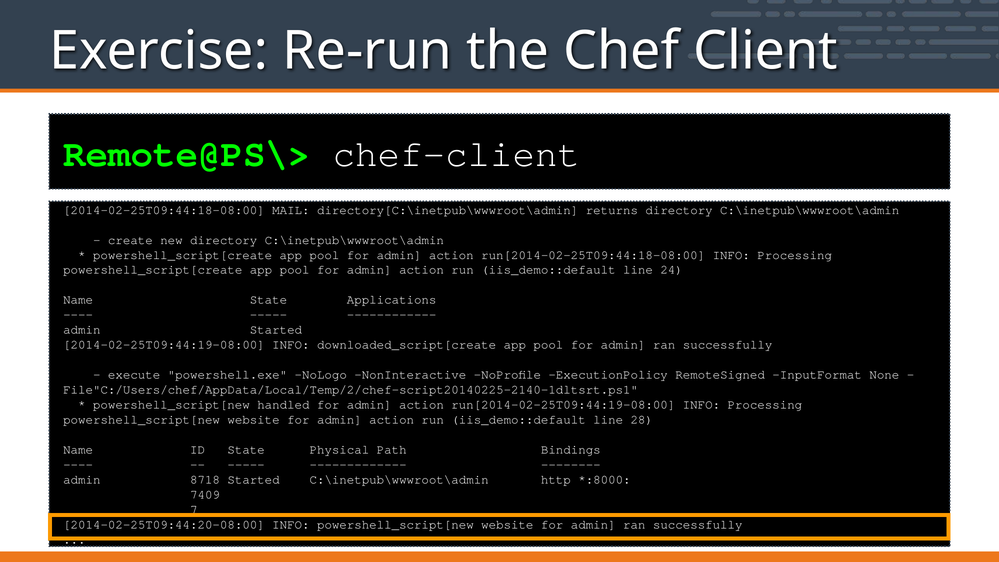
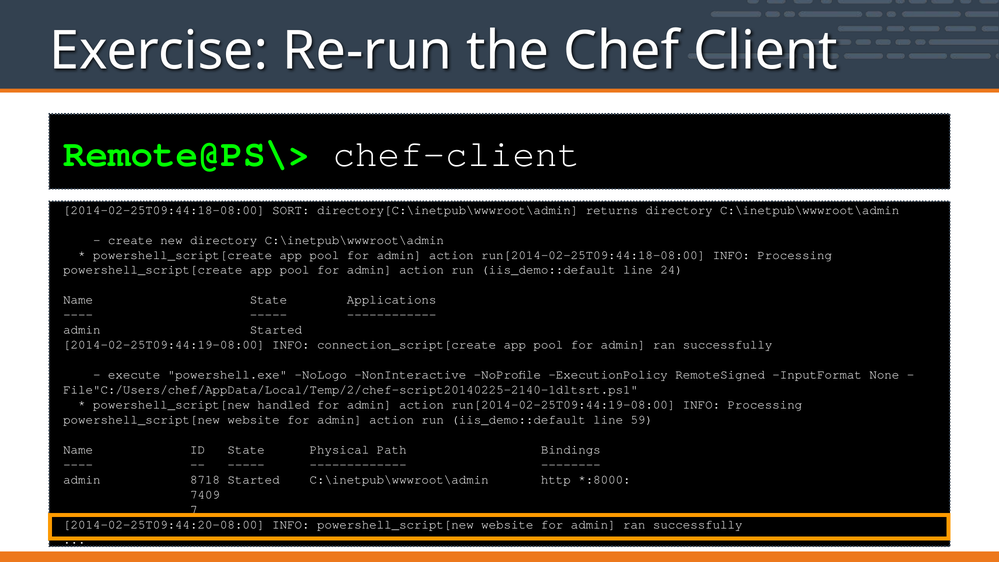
MAIL: MAIL -> SORT
downloaded_script[create: downloaded_script[create -> connection_script[create
28: 28 -> 59
